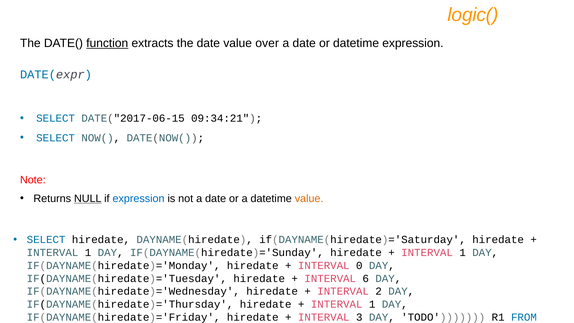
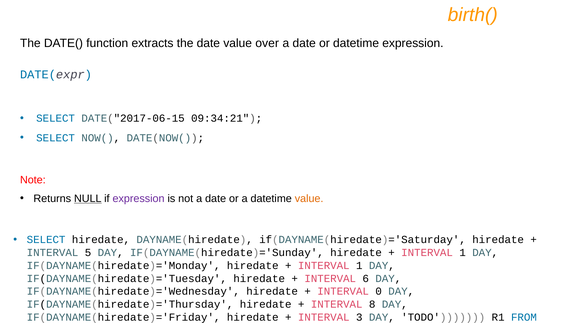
logic(: logic( -> birth(
function underline: present -> none
expression at (139, 198) colour: blue -> purple
1 at (88, 253): 1 -> 5
0 at (359, 265): 0 -> 1
2: 2 -> 0
1 at (372, 304): 1 -> 8
